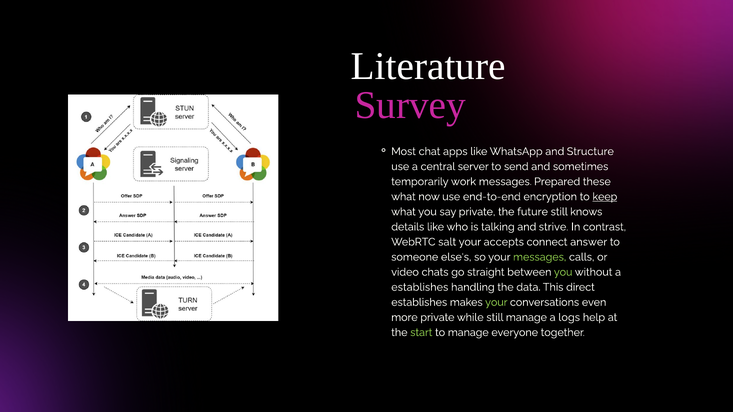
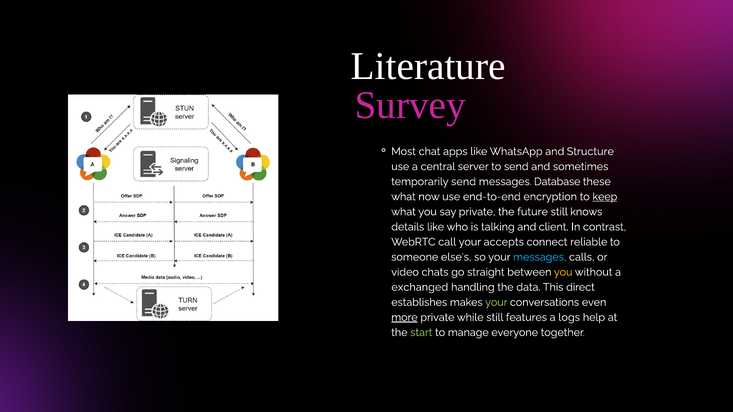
temporarily work: work -> send
Prepared: Prepared -> Database
strive: strive -> client
salt: salt -> call
answer: answer -> reliable
messages at (540, 257) colour: light green -> light blue
you at (563, 272) colour: light green -> yellow
establishes at (420, 287): establishes -> exchanged
more underline: none -> present
still manage: manage -> features
